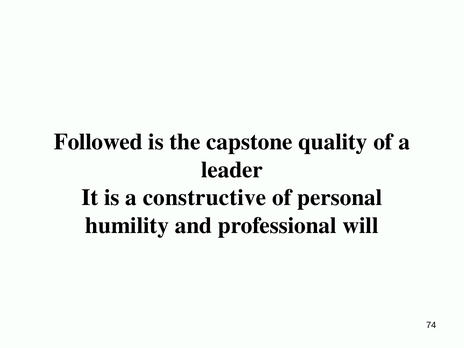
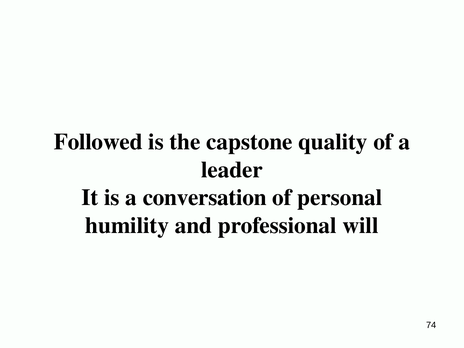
constructive: constructive -> conversation
